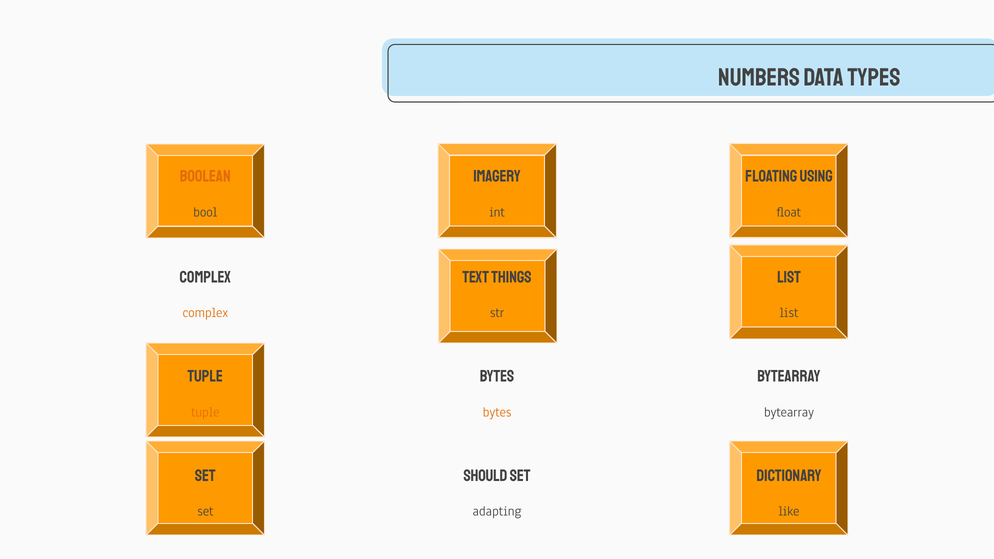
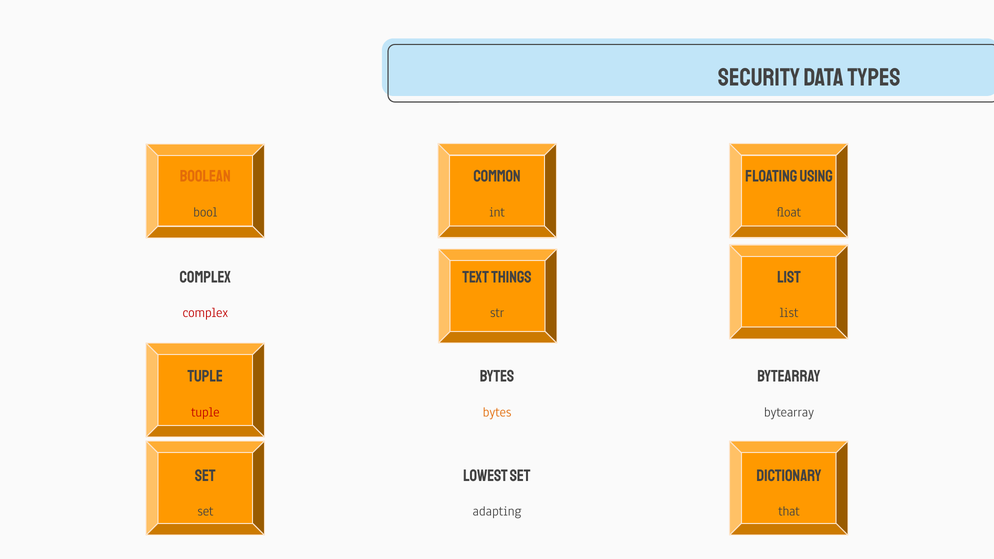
Numbers: Numbers -> Security
Imagery: Imagery -> Common
complex at (205, 313) colour: orange -> red
tuple at (205, 412) colour: orange -> red
Should: Should -> Lowest
like: like -> that
